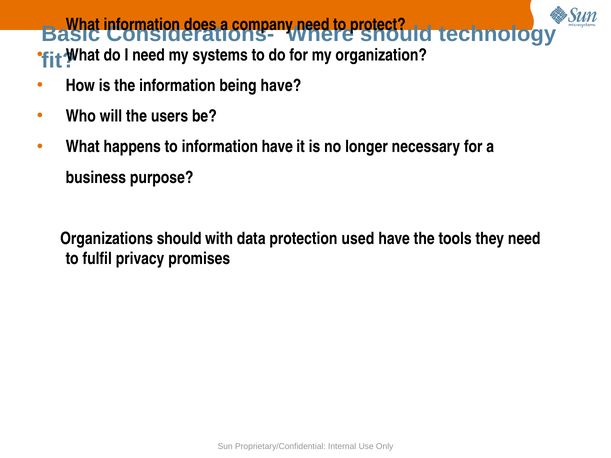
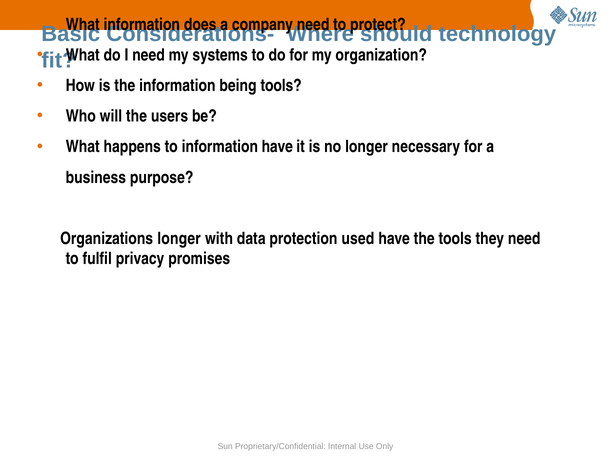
being have: have -> tools
Organizations should: should -> longer
